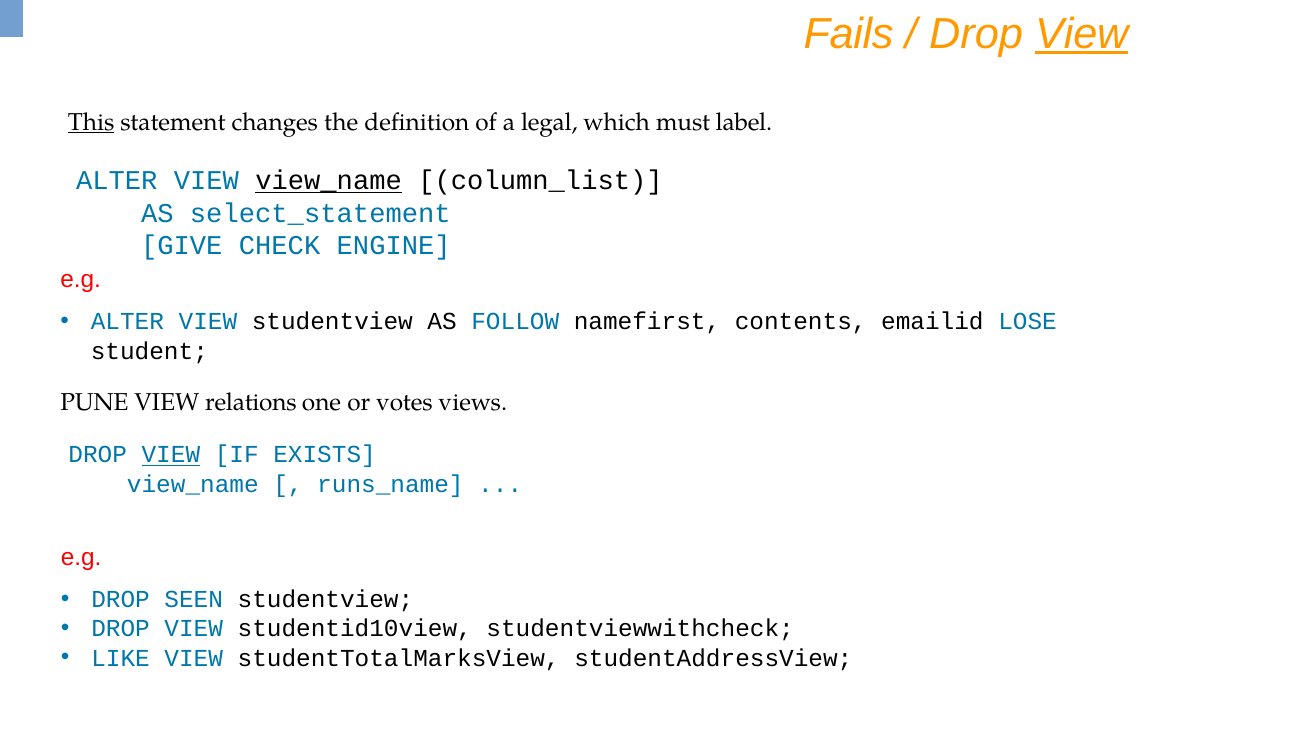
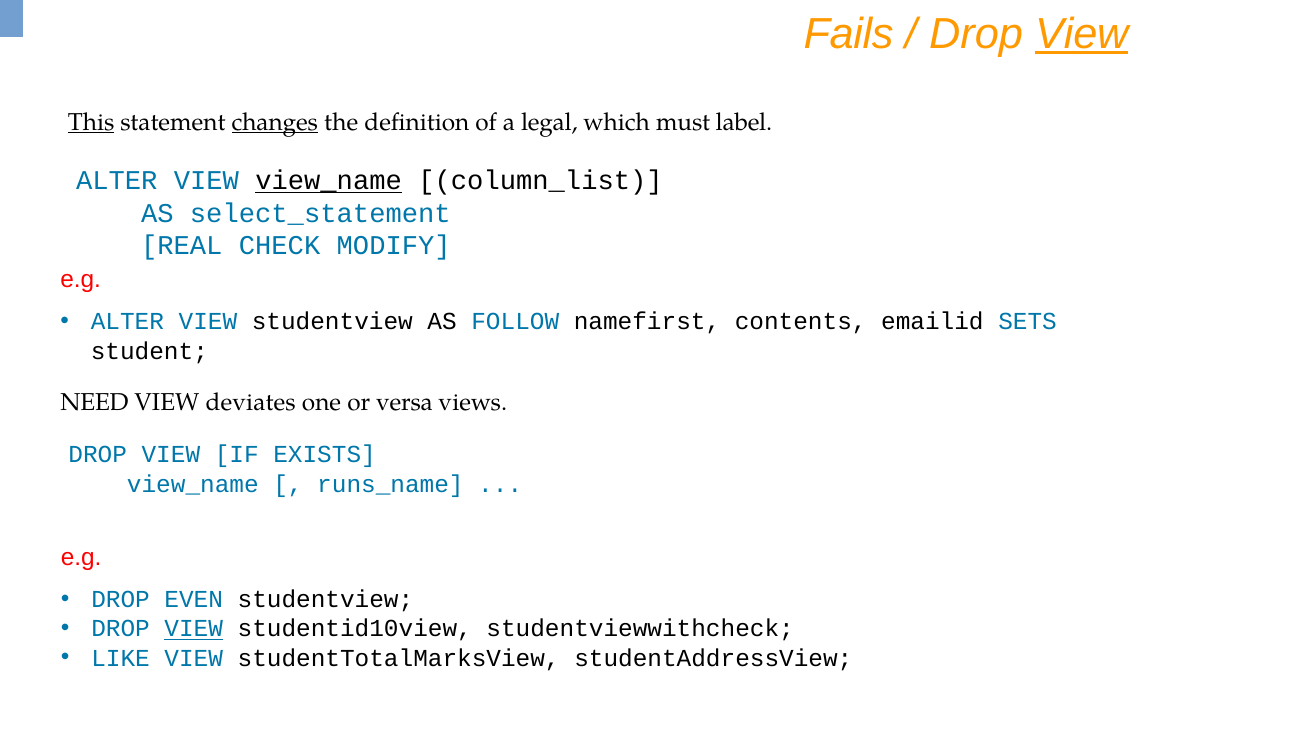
changes underline: none -> present
GIVE: GIVE -> REAL
ENGINE: ENGINE -> MODIFY
LOSE: LOSE -> SETS
PUNE: PUNE -> NEED
relations: relations -> deviates
votes: votes -> versa
VIEW at (171, 455) underline: present -> none
SEEN: SEEN -> EVEN
VIEW at (194, 629) underline: none -> present
